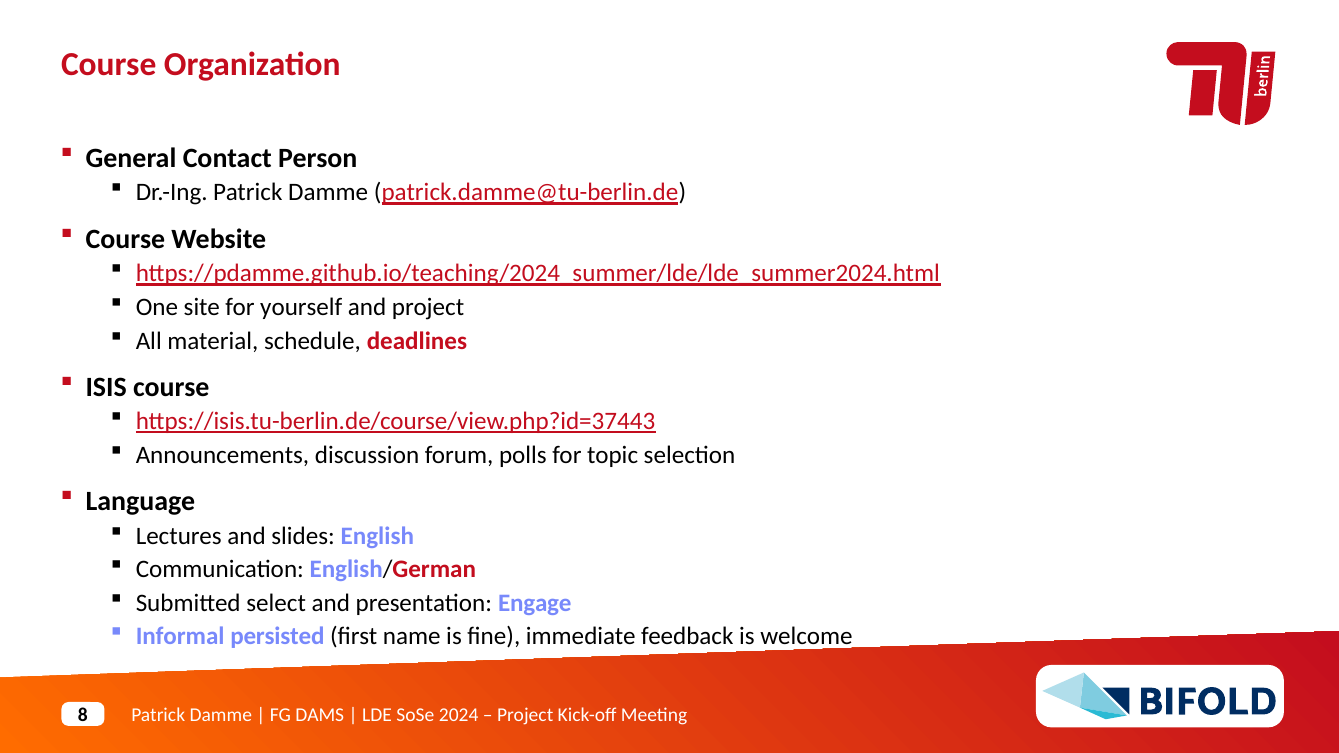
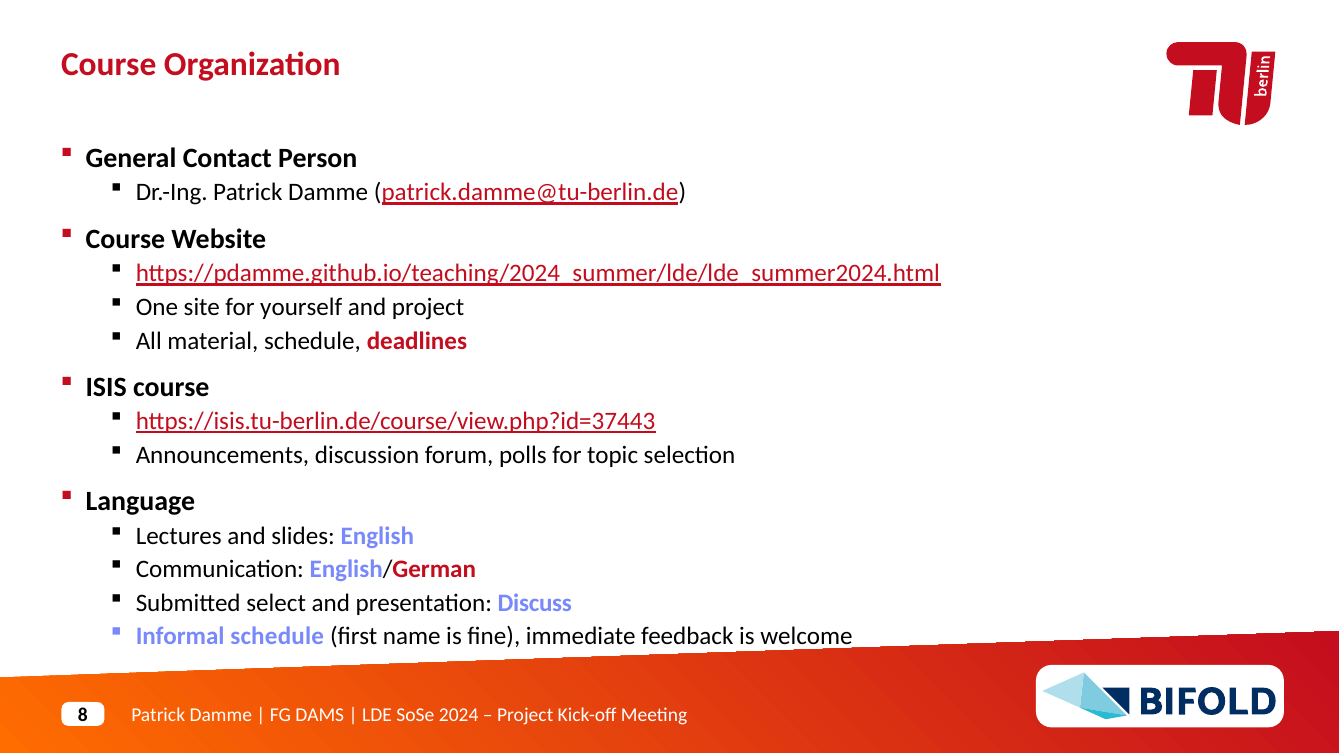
Engage: Engage -> Discuss
Informal persisted: persisted -> schedule
